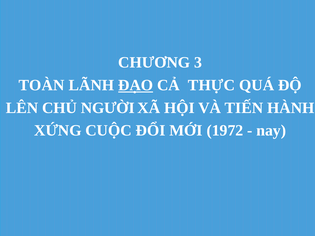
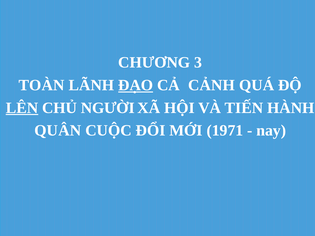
THỰC: THỰC -> CẢNH
LÊN underline: none -> present
XỨNG: XỨNG -> QUÂN
1972: 1972 -> 1971
